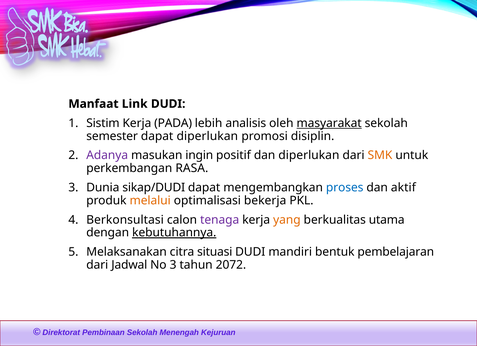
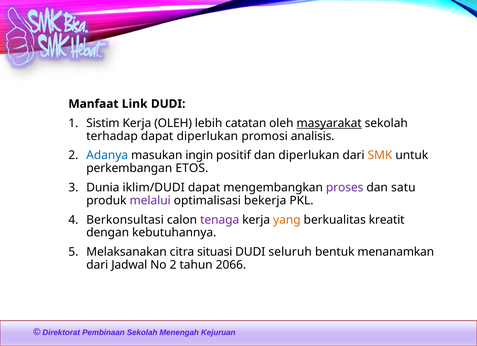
Kerja PADA: PADA -> OLEH
analisis: analisis -> catatan
semester: semester -> terhadap
disiplin: disiplin -> analisis
Adanya colour: purple -> blue
RASA: RASA -> ETOS
sikap/DUDI: sikap/DUDI -> iklim/DUDI
proses colour: blue -> purple
aktif: aktif -> satu
melalui colour: orange -> purple
utama: utama -> kreatit
kebutuhannya underline: present -> none
mandiri: mandiri -> seluruh
pembelajaran: pembelajaran -> menanamkan
No 3: 3 -> 2
2072: 2072 -> 2066
